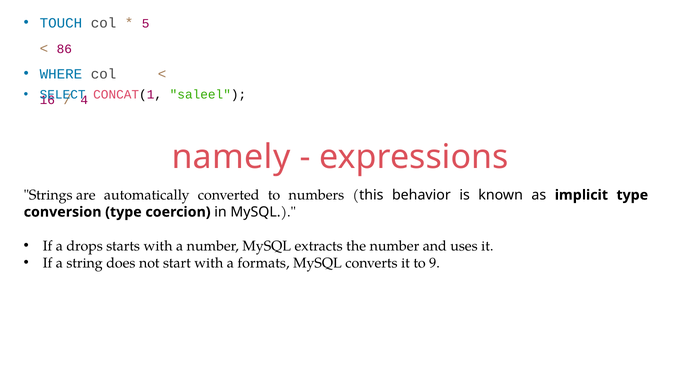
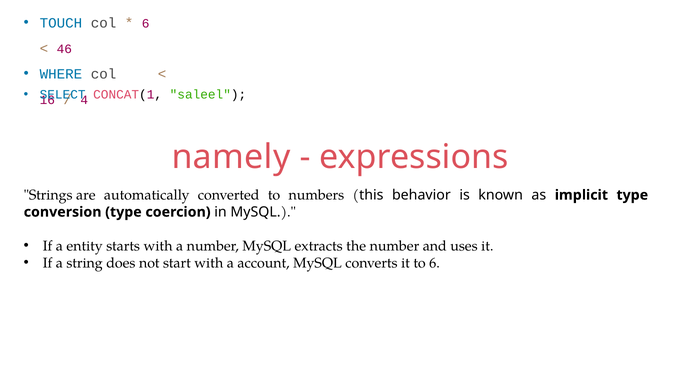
5 at (146, 23): 5 -> 6
86: 86 -> 46
drops: drops -> entity
formats: formats -> account
to 9: 9 -> 6
